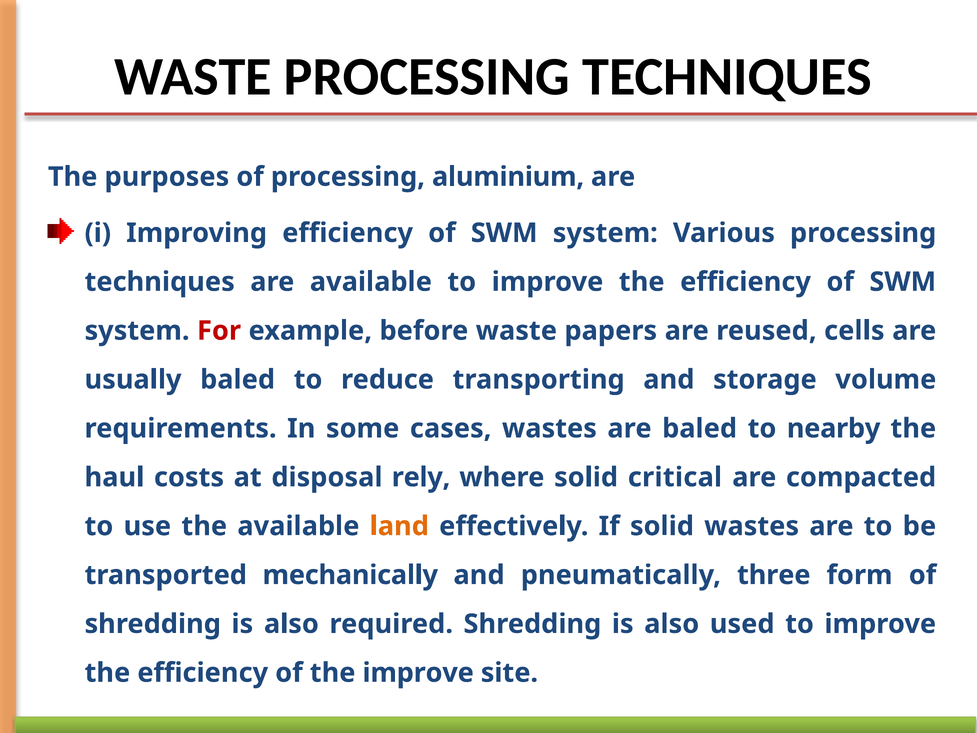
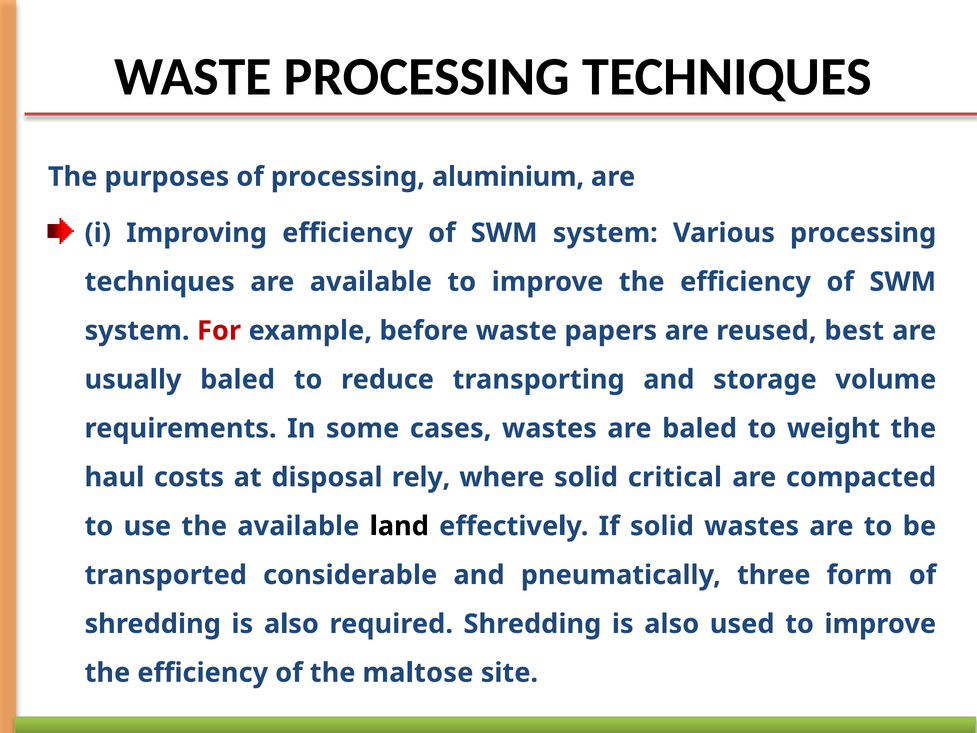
cells: cells -> best
nearby: nearby -> weight
land colour: orange -> black
mechanically: mechanically -> considerable
the improve: improve -> maltose
